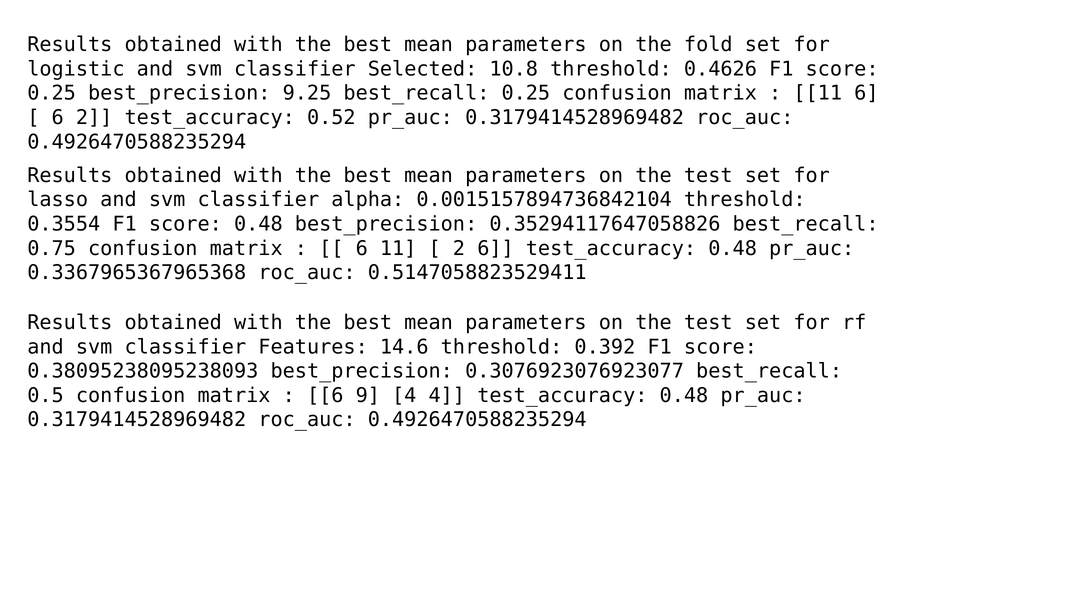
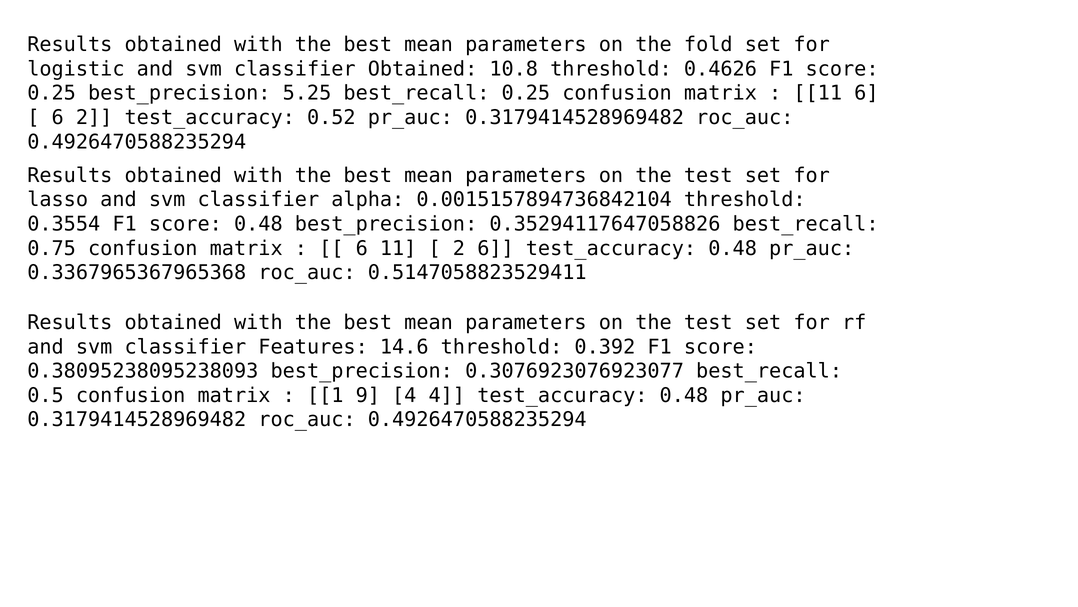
classifier Selected: Selected -> Obtained
9.25: 9.25 -> 5.25
6 at (325, 395): 6 -> 1
